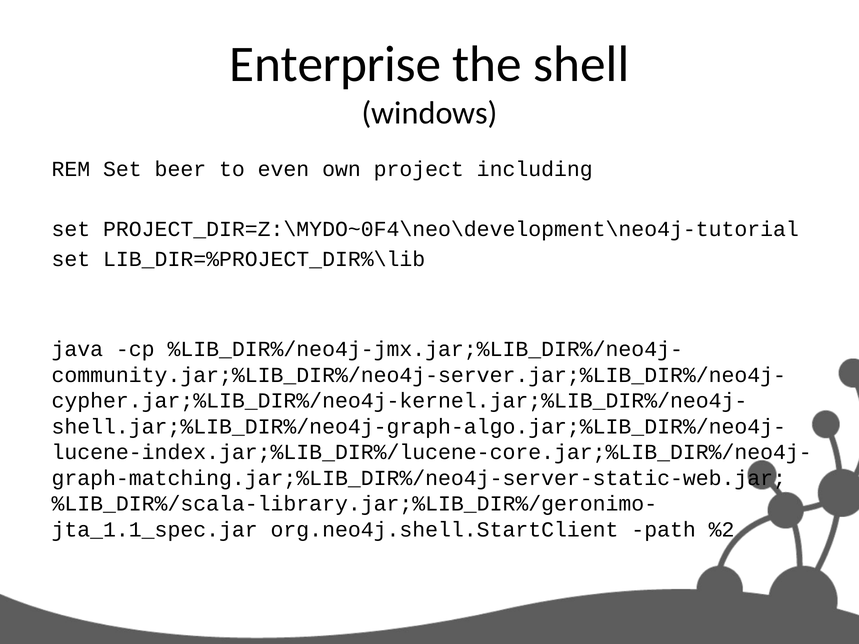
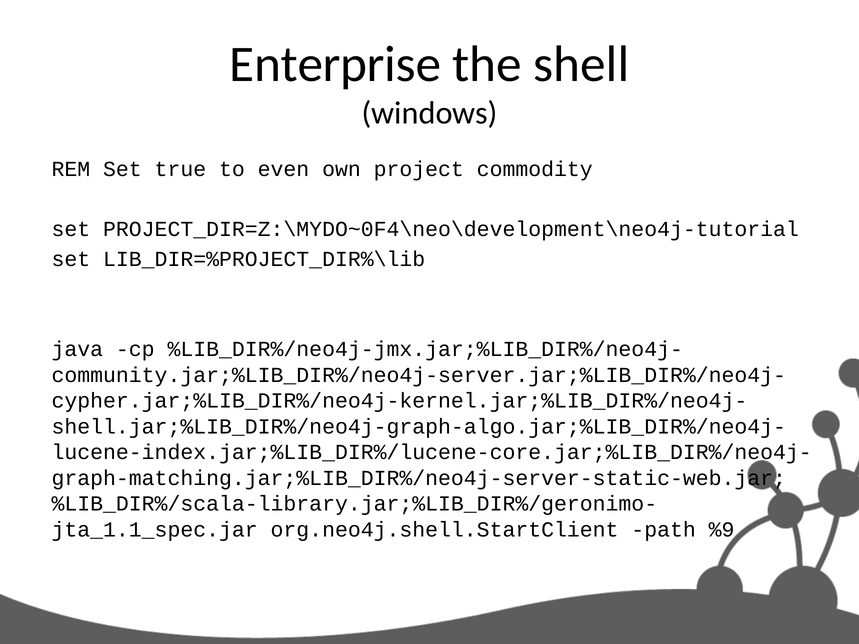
beer: beer -> true
including: including -> commodity
%2: %2 -> %9
